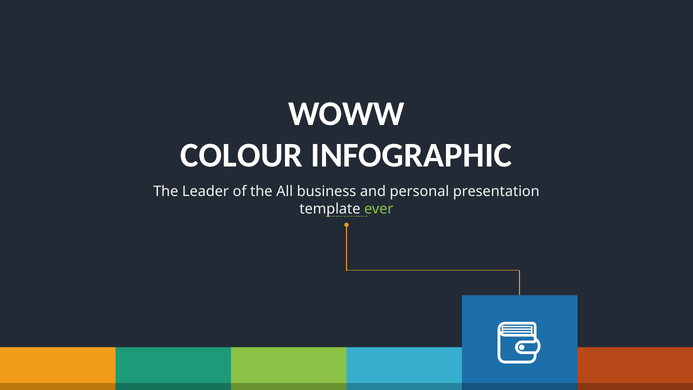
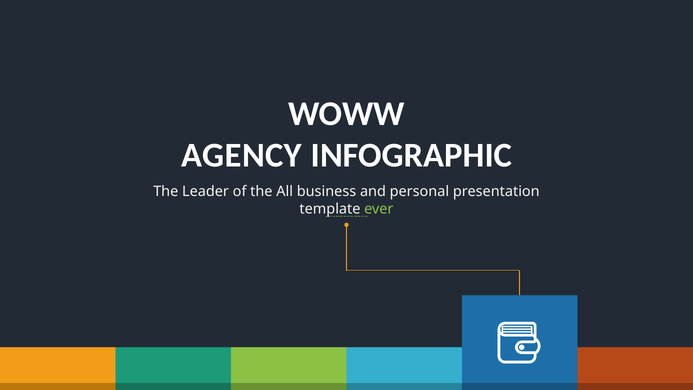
COLOUR: COLOUR -> AGENCY
